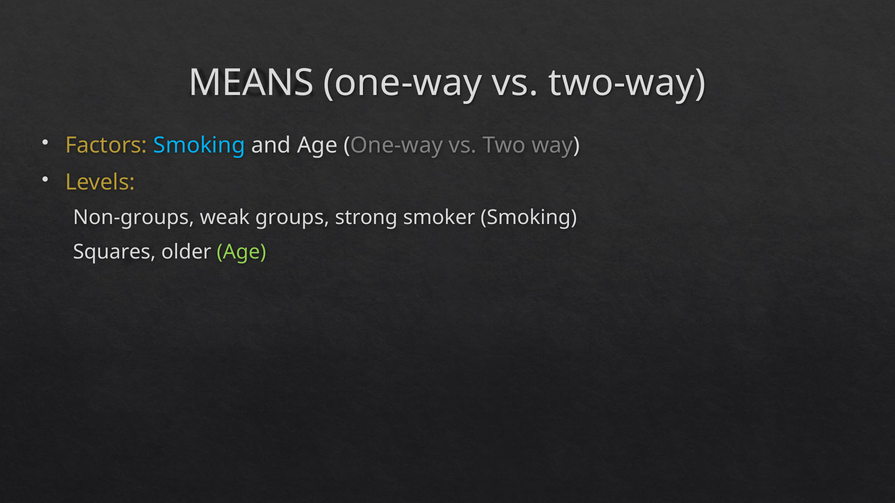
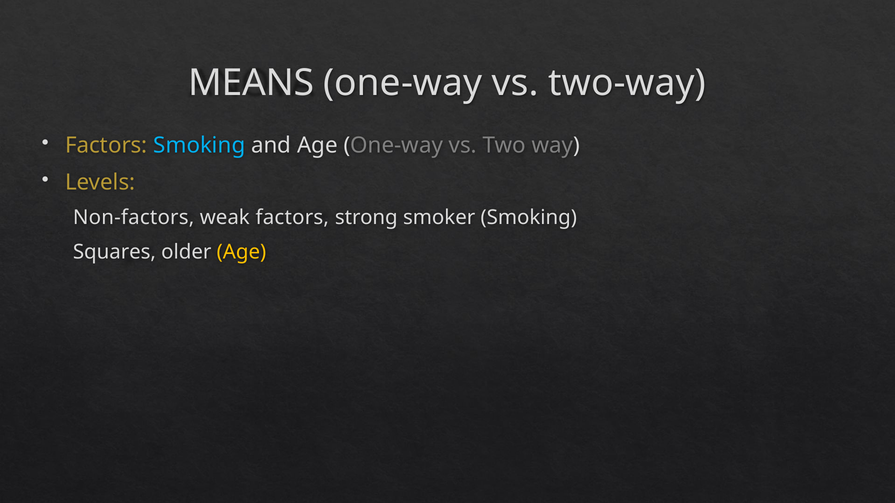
Non-groups: Non-groups -> Non-factors
weak groups: groups -> factors
Age at (241, 252) colour: light green -> yellow
